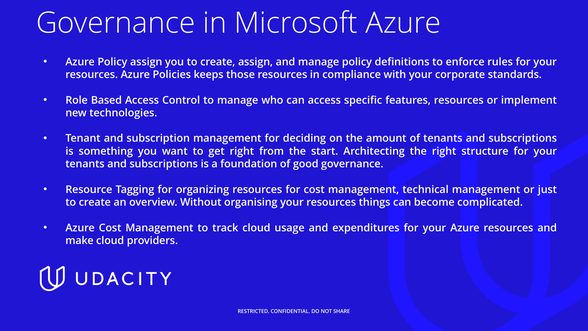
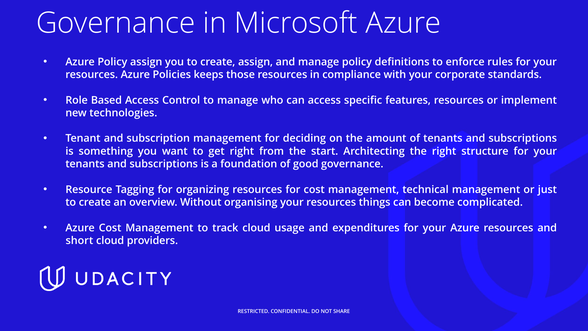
make: make -> short
